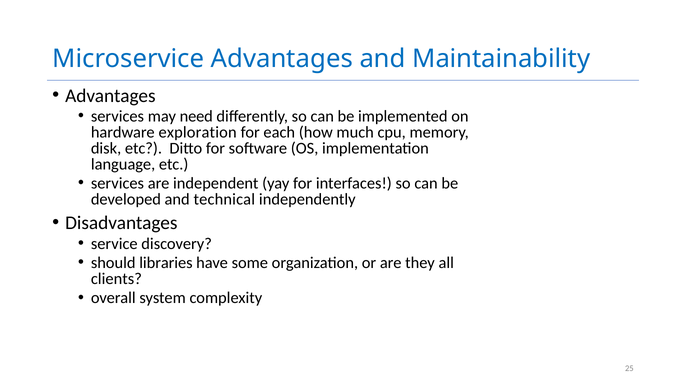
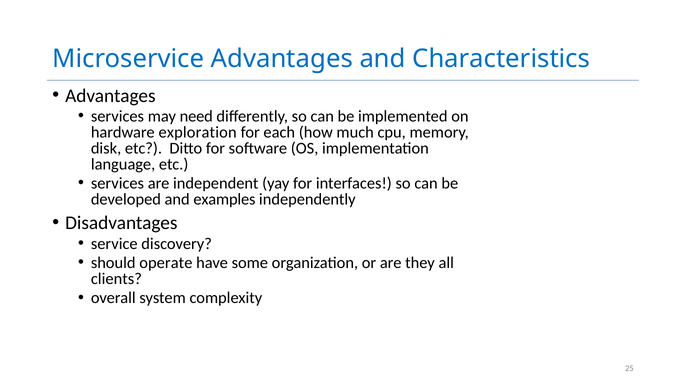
Maintainability: Maintainability -> Characteristics
technical: technical -> examples
libraries: libraries -> operate
